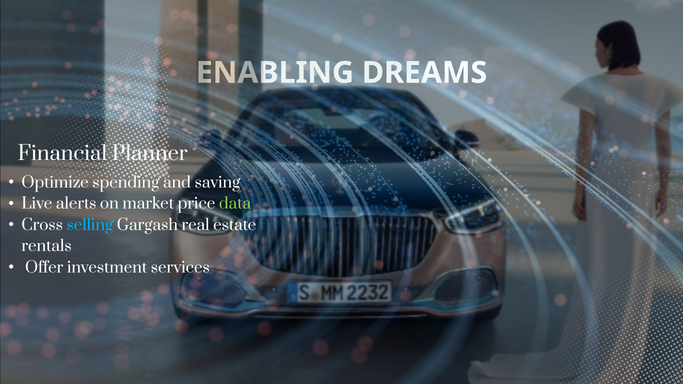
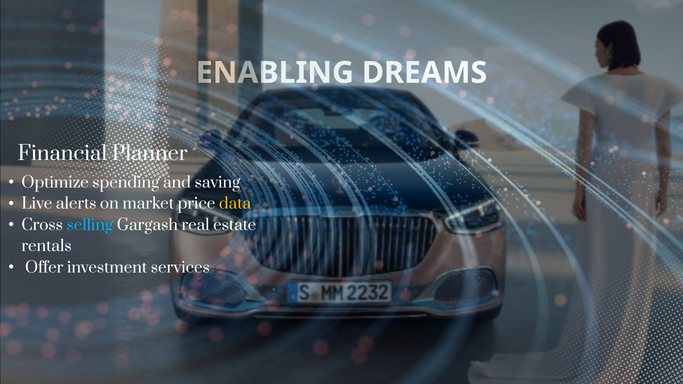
data colour: light green -> yellow
